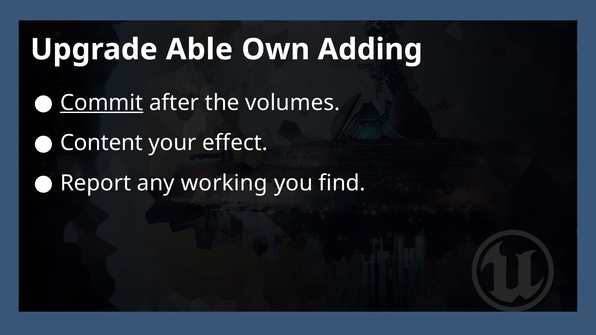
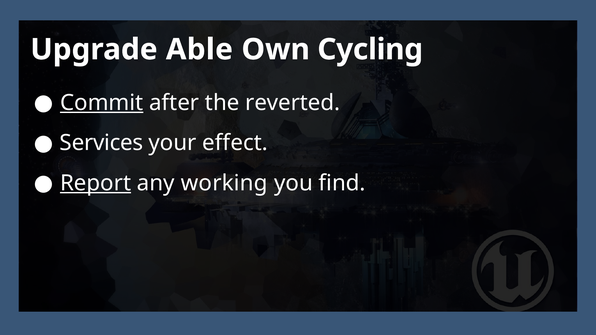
Adding: Adding -> Cycling
volumes: volumes -> reverted
Content: Content -> Services
Report underline: none -> present
